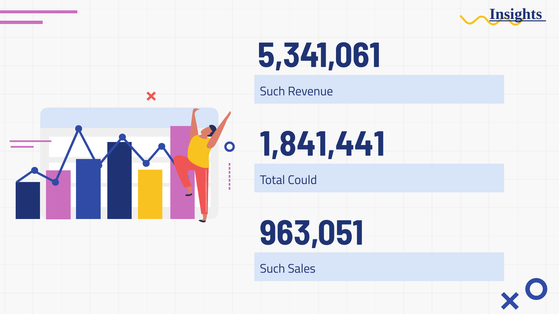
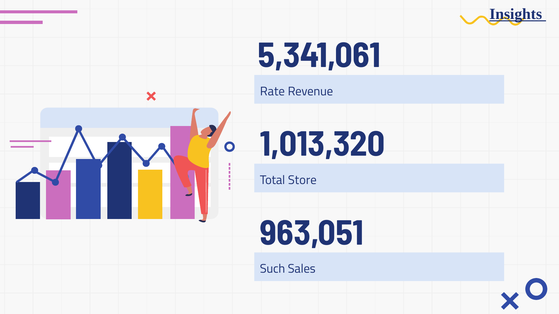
Such at (272, 91): Such -> Rate
1,841,441: 1,841,441 -> 1,013,320
Could: Could -> Store
